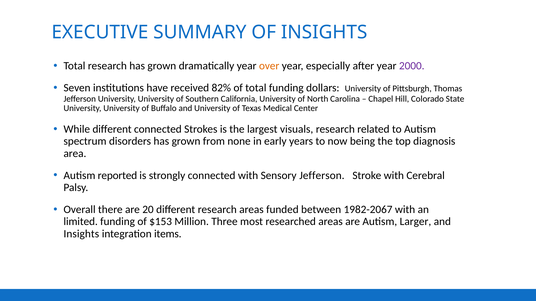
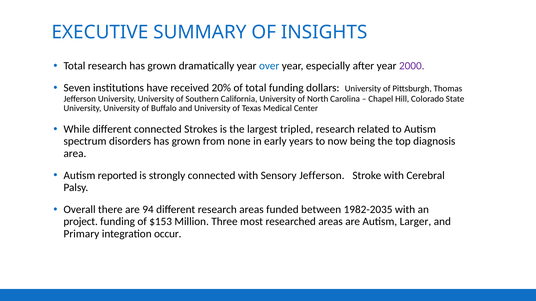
over colour: orange -> blue
82%: 82% -> 20%
visuals: visuals -> tripled
20: 20 -> 94
1982-2067: 1982-2067 -> 1982-2035
limited: limited -> project
Insights at (81, 234): Insights -> Primary
items: items -> occur
